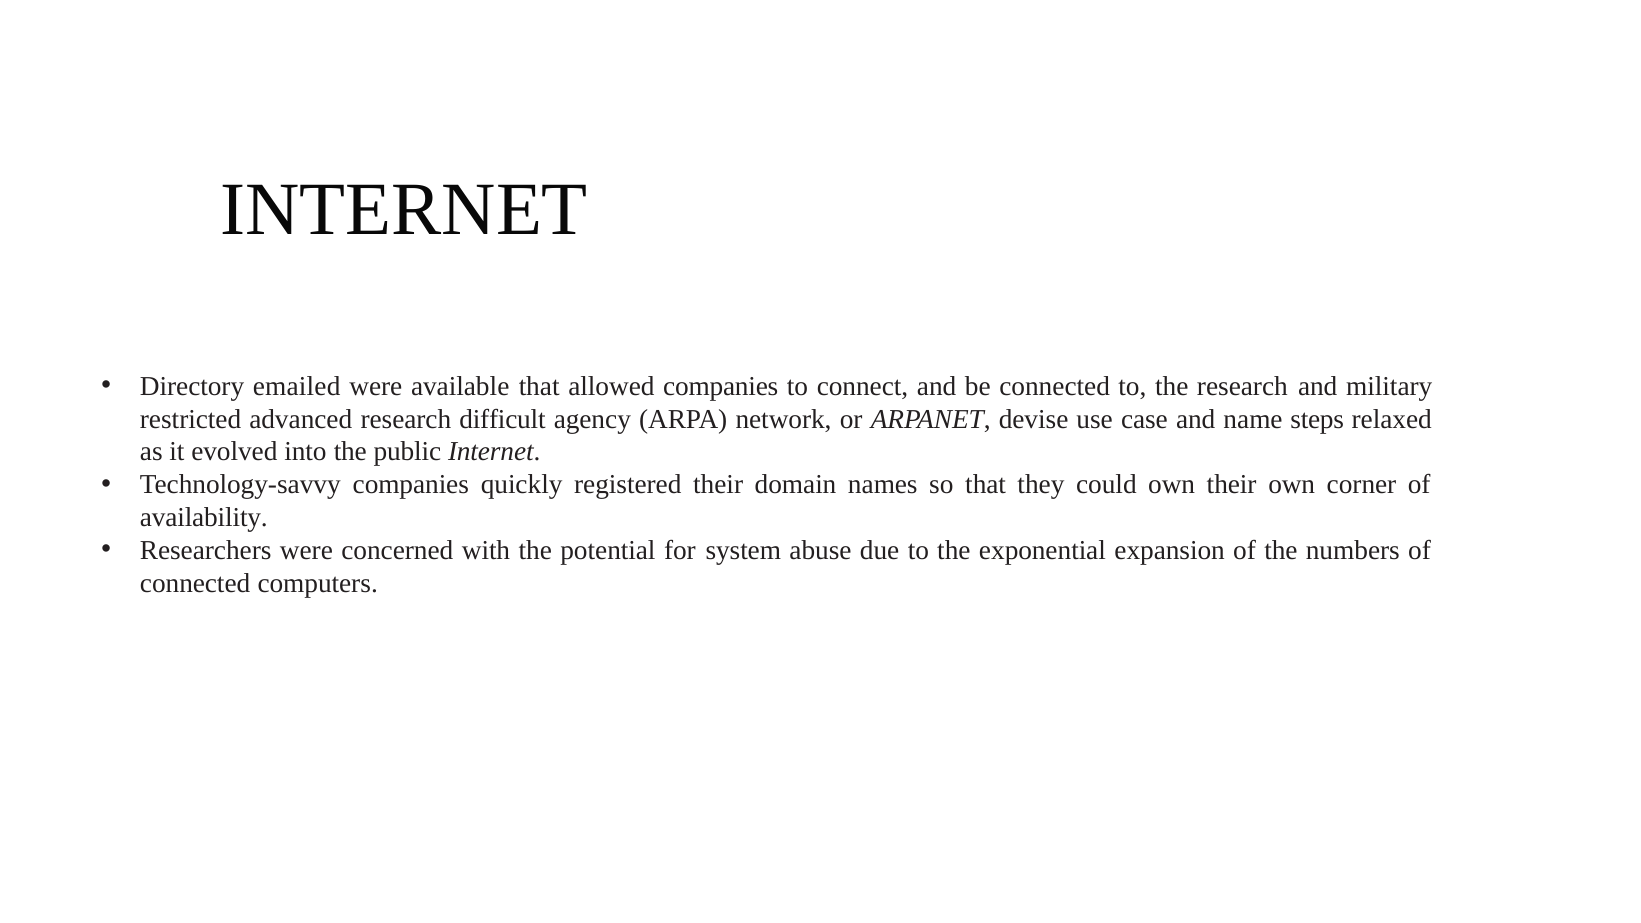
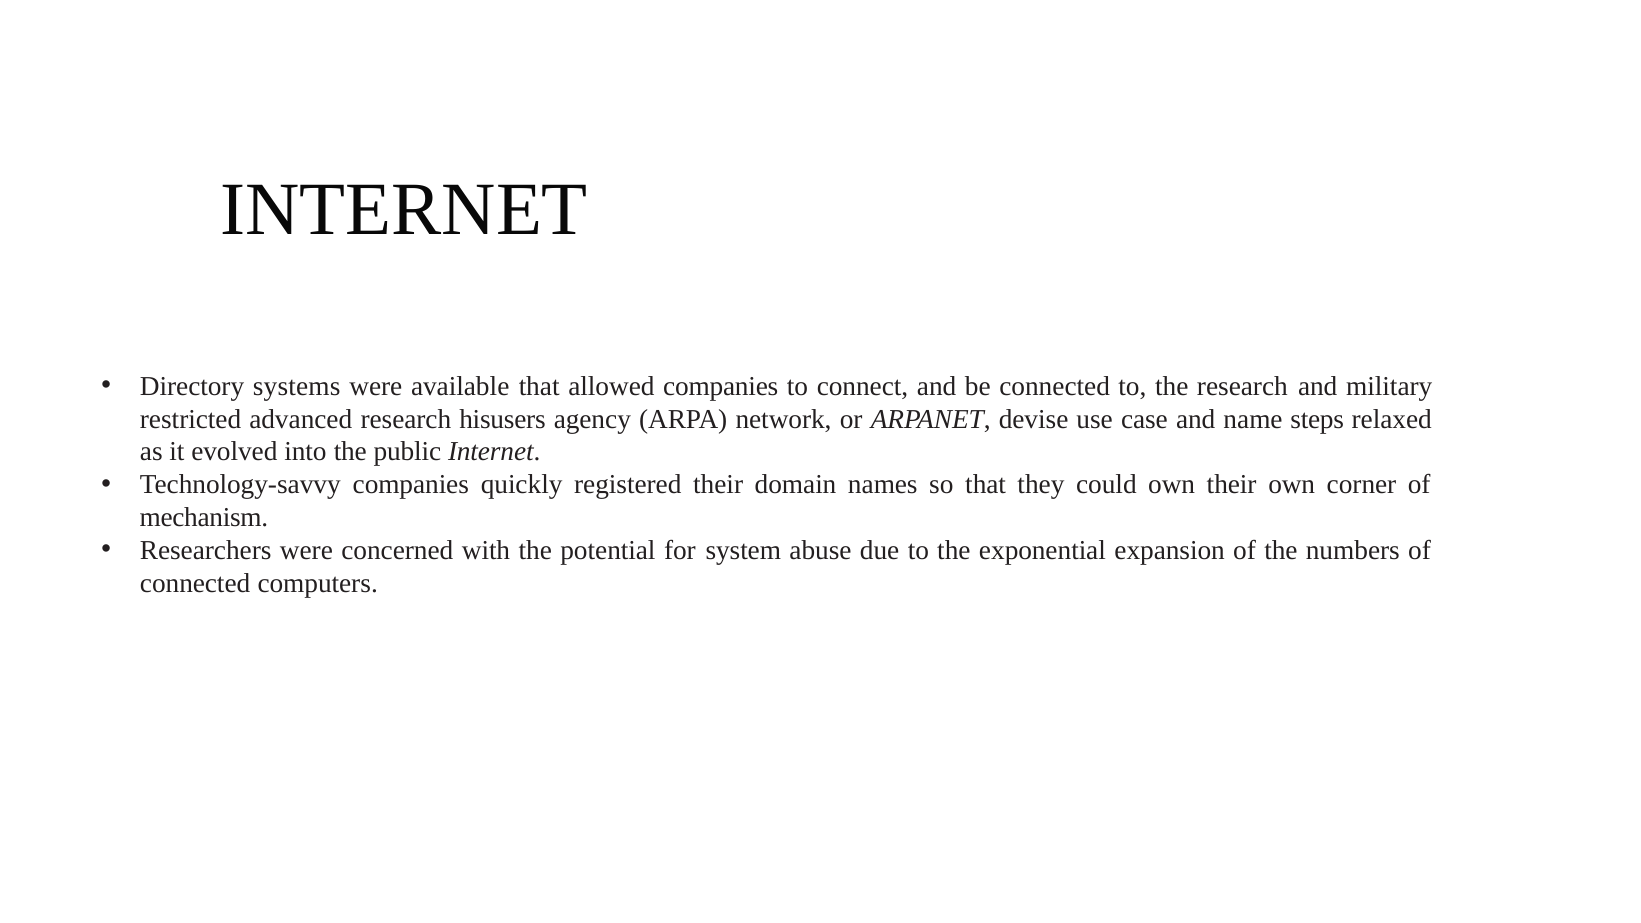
emailed: emailed -> systems
difficult: difficult -> hisusers
availability: availability -> mechanism
